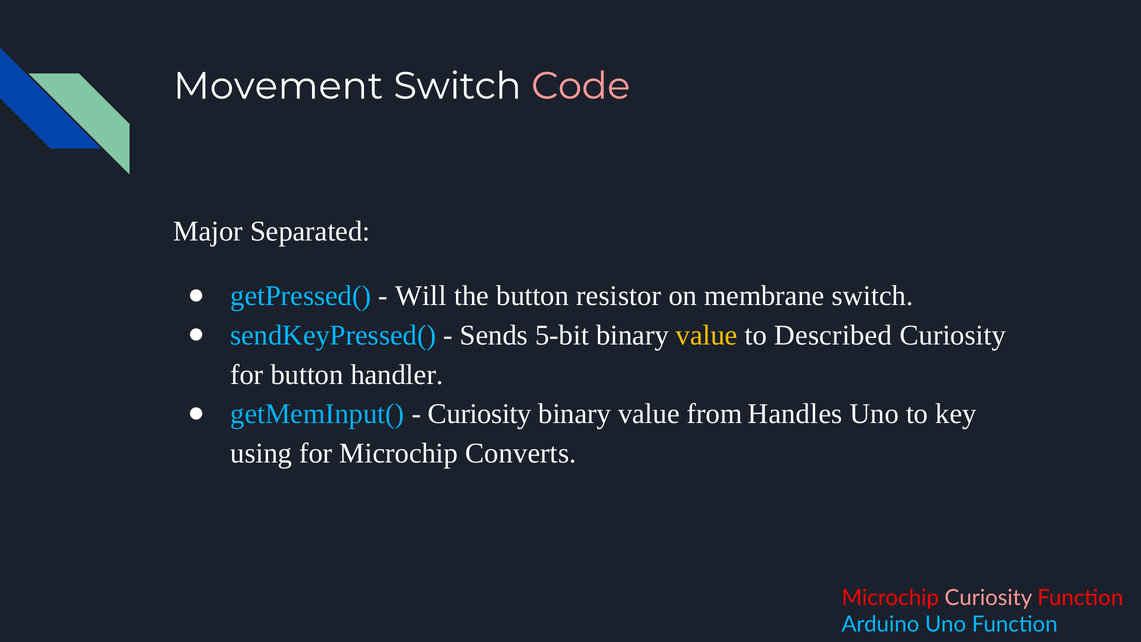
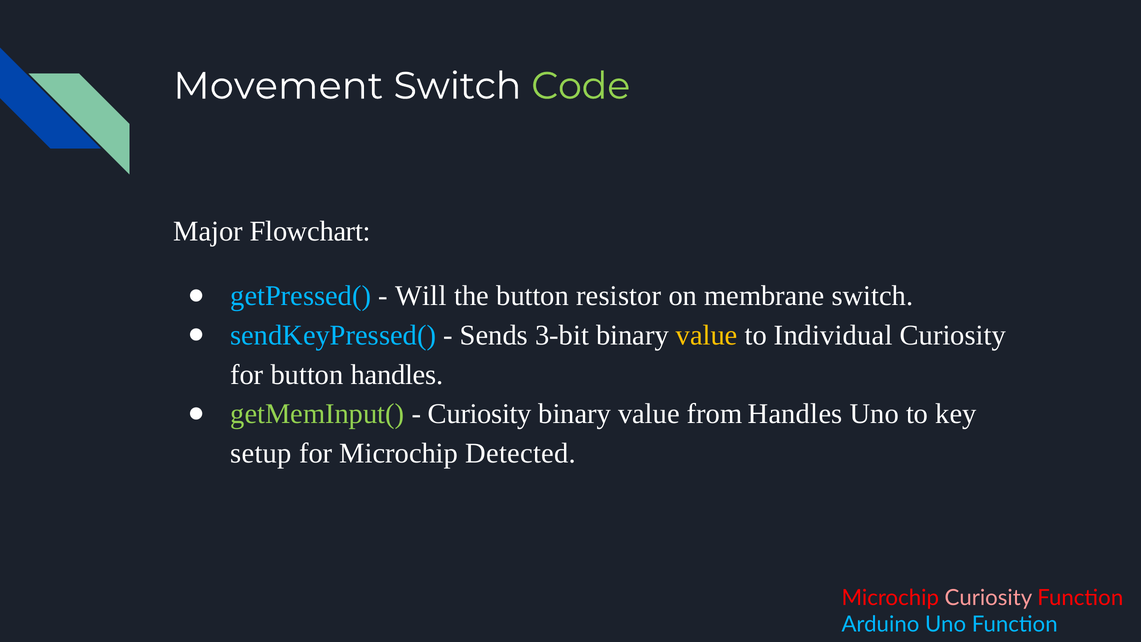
Code colour: pink -> light green
Separated: Separated -> Flowchart
5-bit: 5-bit -> 3-bit
Described: Described -> Individual
button handler: handler -> handles
getMemInput( colour: light blue -> light green
using: using -> setup
Converts: Converts -> Detected
